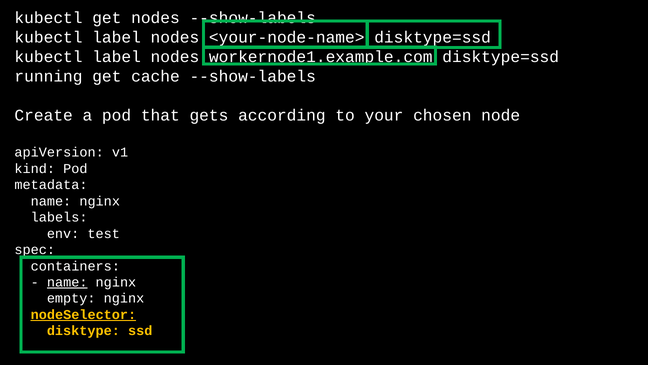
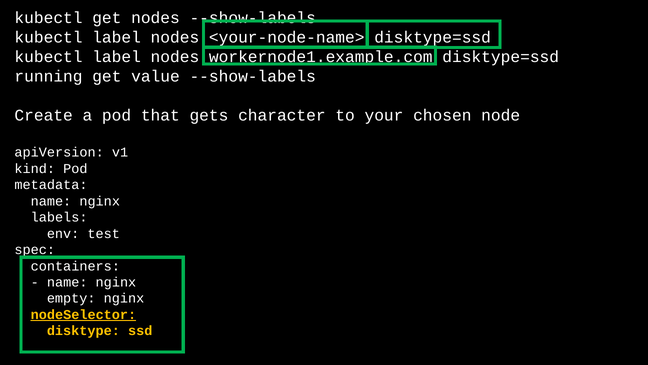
cache: cache -> value
according: according -> character
name at (67, 282) underline: present -> none
